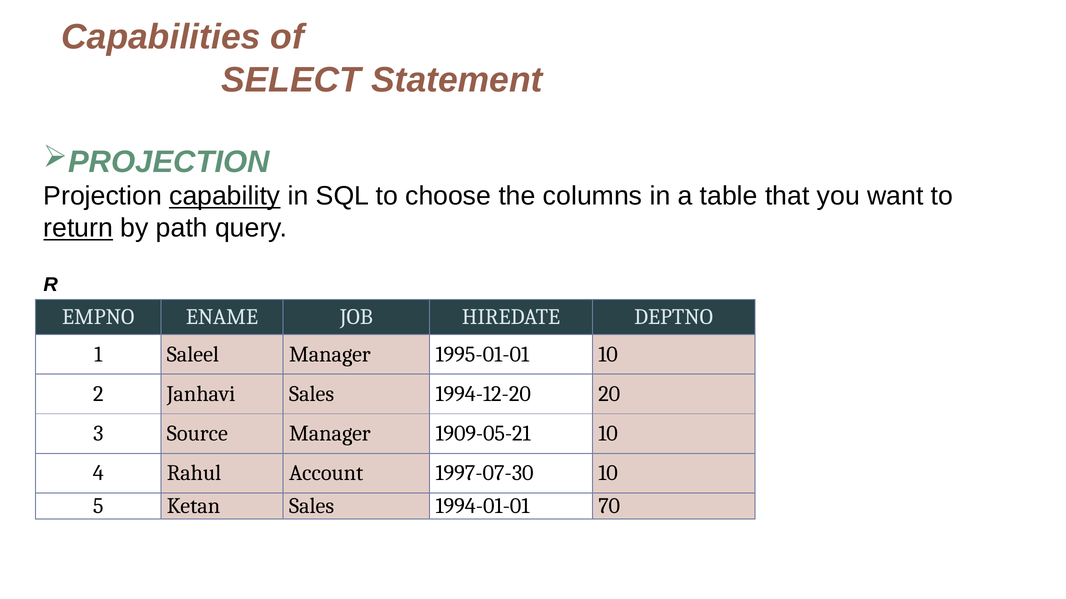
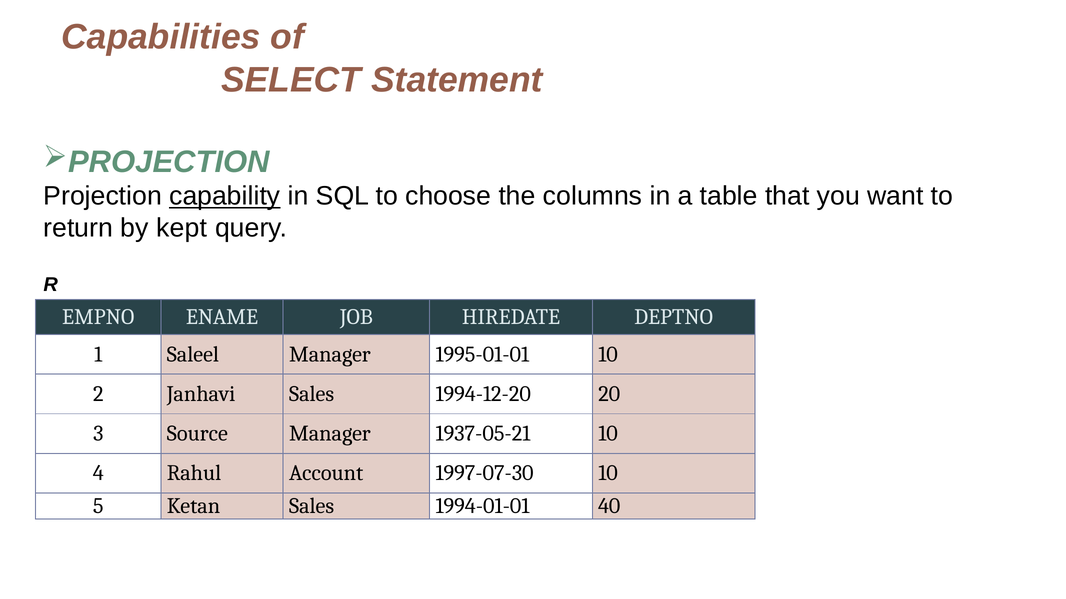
return underline: present -> none
path: path -> kept
1909-05-21: 1909-05-21 -> 1937-05-21
70: 70 -> 40
